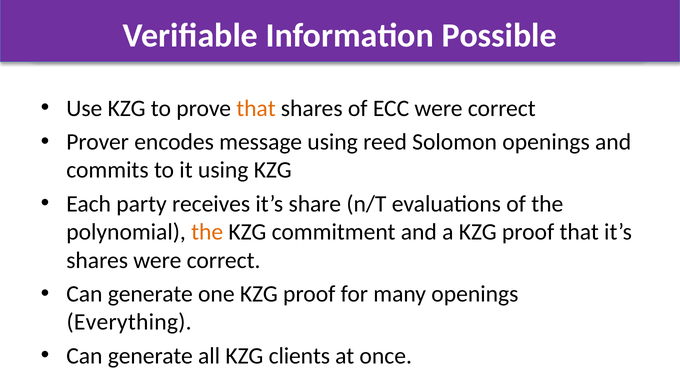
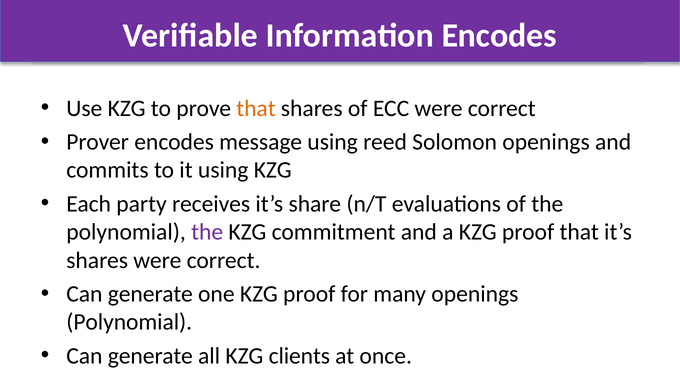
Information Possible: Possible -> Encodes
the at (207, 232) colour: orange -> purple
Everything at (129, 323): Everything -> Polynomial
